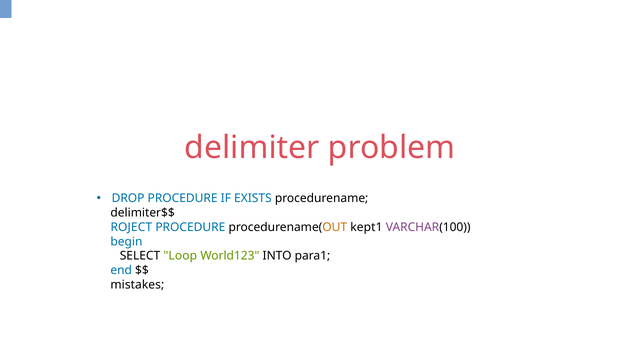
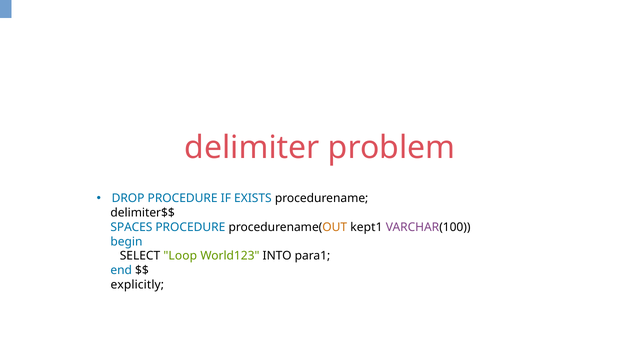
ROJECT: ROJECT -> SPACES
mistakes: mistakes -> explicitly
